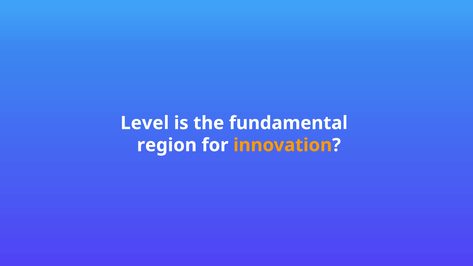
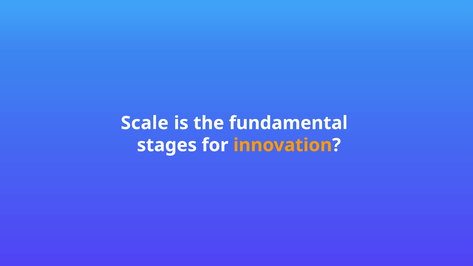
Level: Level -> Scale
region: region -> stages
